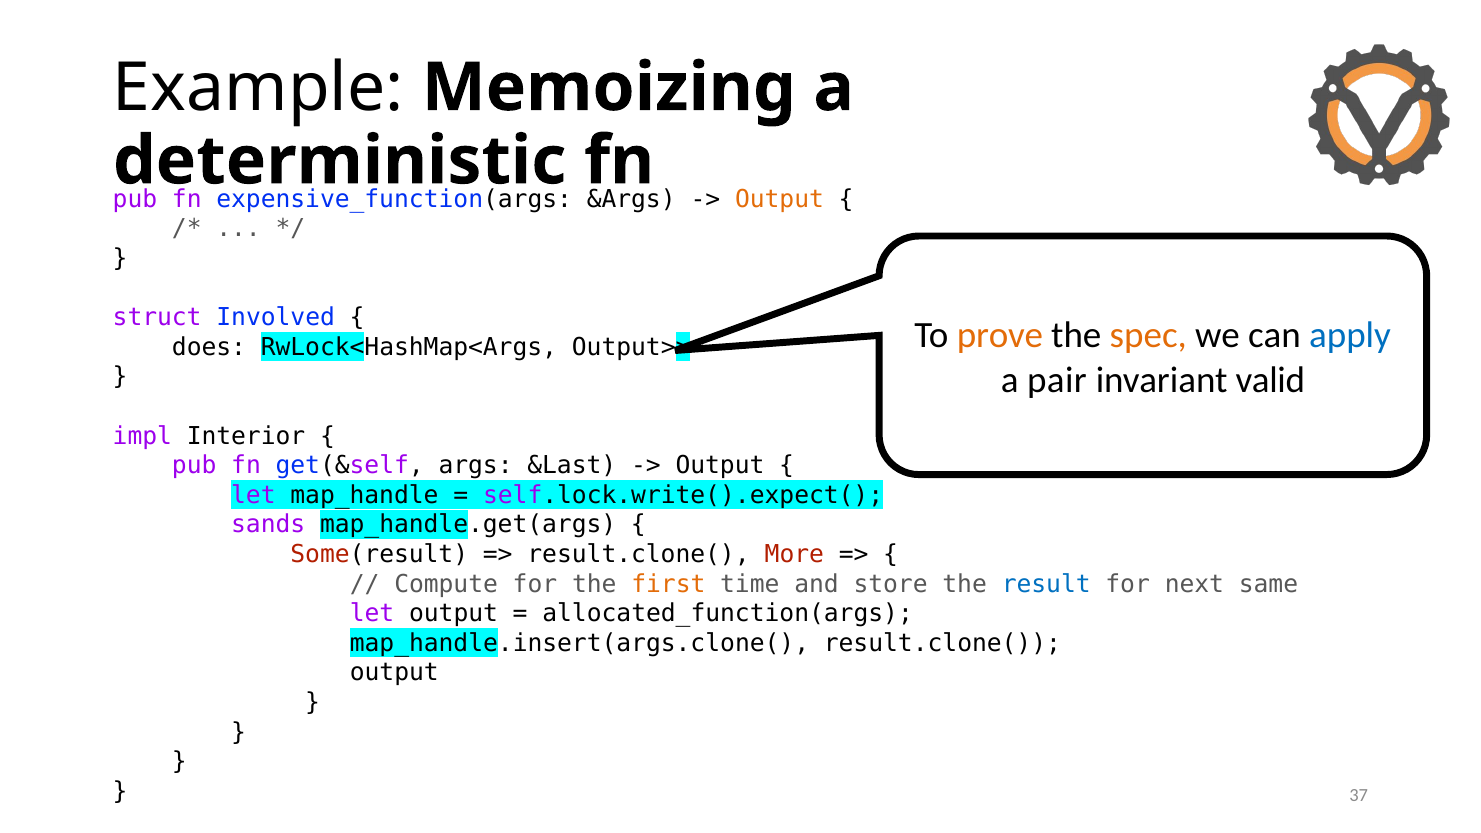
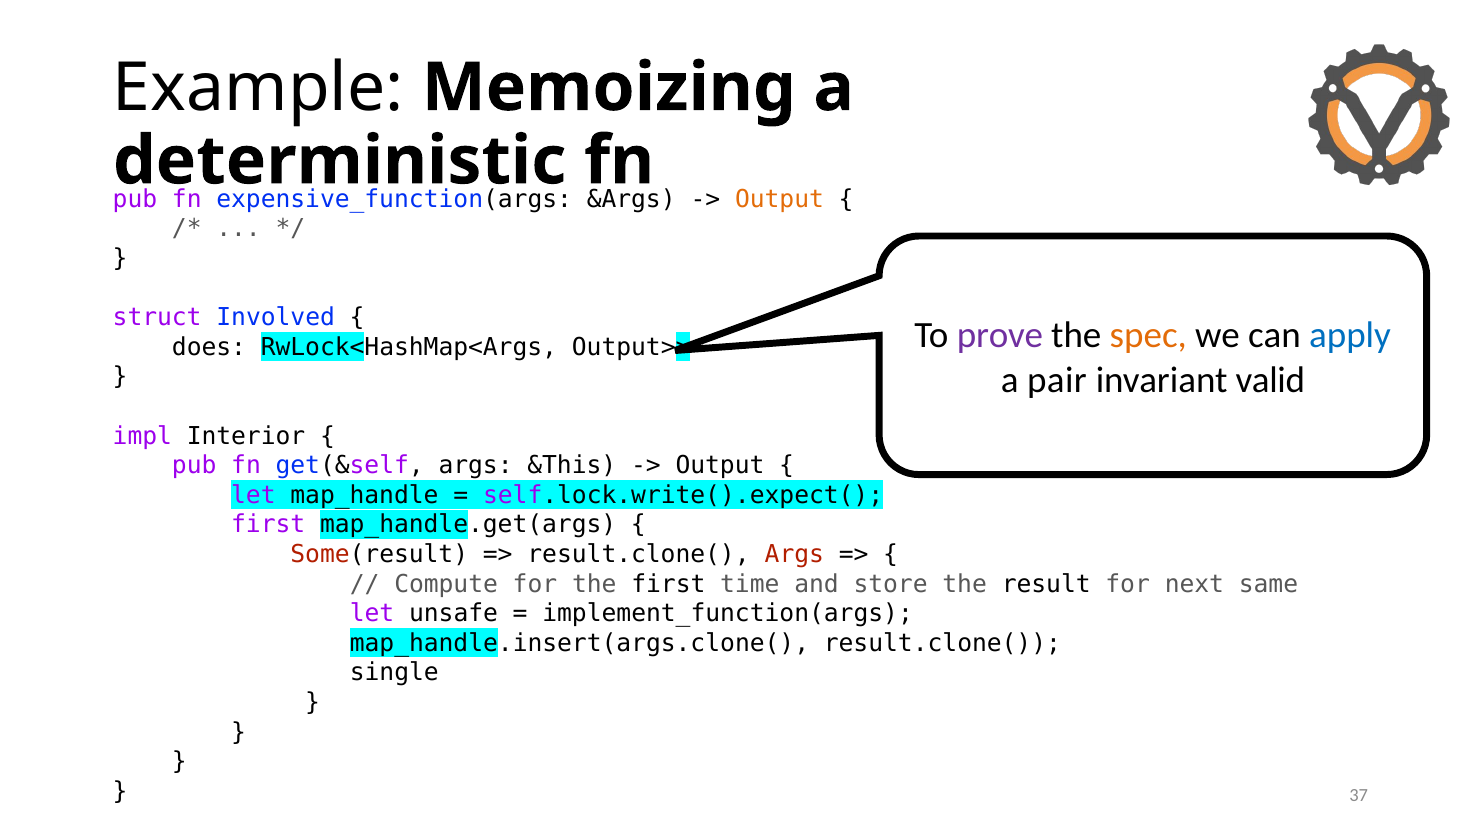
prove colour: orange -> purple
&Last: &Last -> &This
sands at (268, 525): sands -> first
result.clone( More: More -> Args
first at (668, 584) colour: orange -> black
result colour: blue -> black
let output: output -> unsafe
allocated_function(args: allocated_function(args -> implement_function(args
output at (394, 673): output -> single
